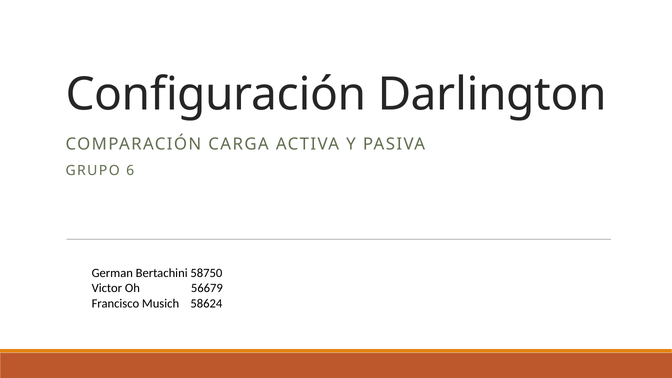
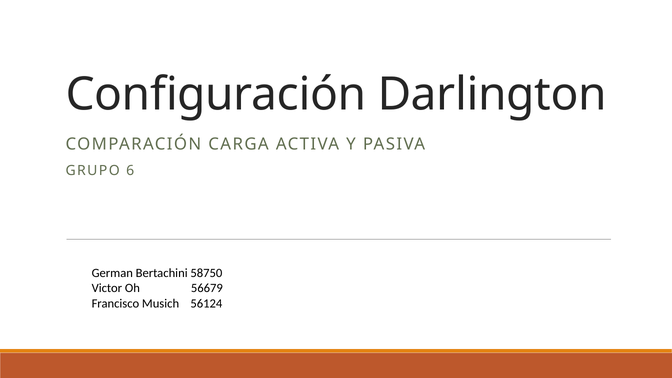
58624: 58624 -> 56124
